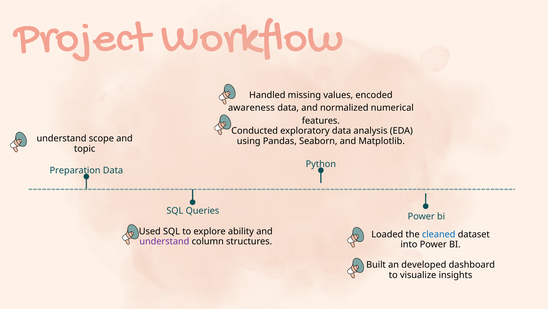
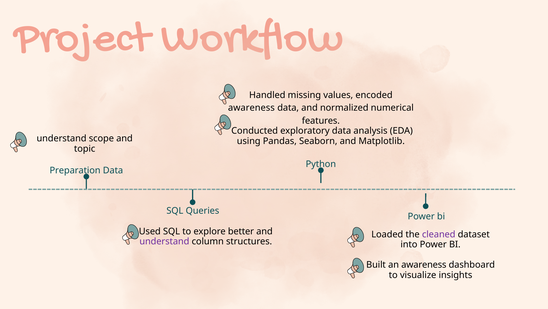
ability: ability -> better
cleaned colour: blue -> purple
an developed: developed -> awareness
